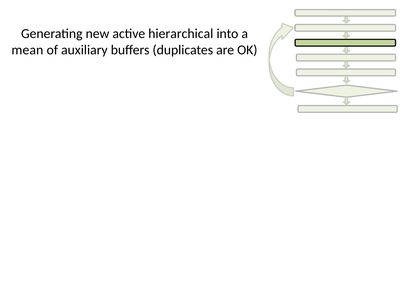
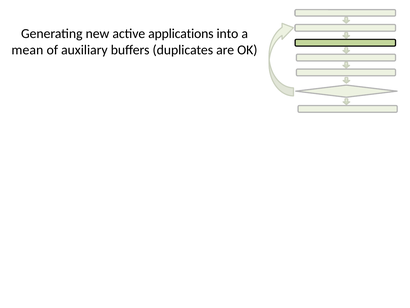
hierarchical: hierarchical -> applications
